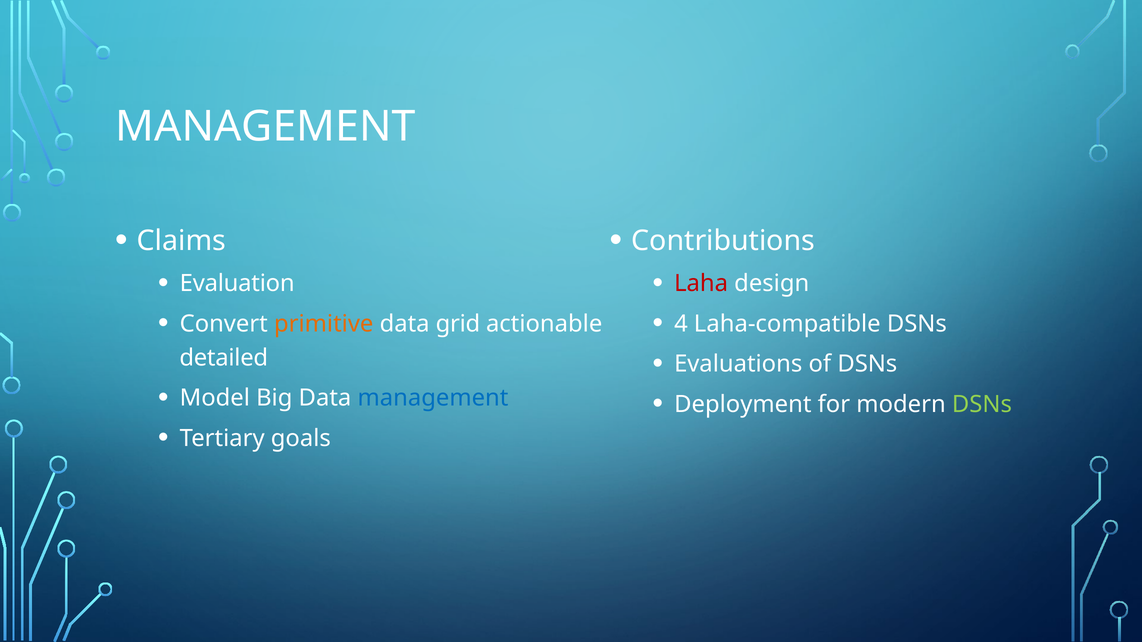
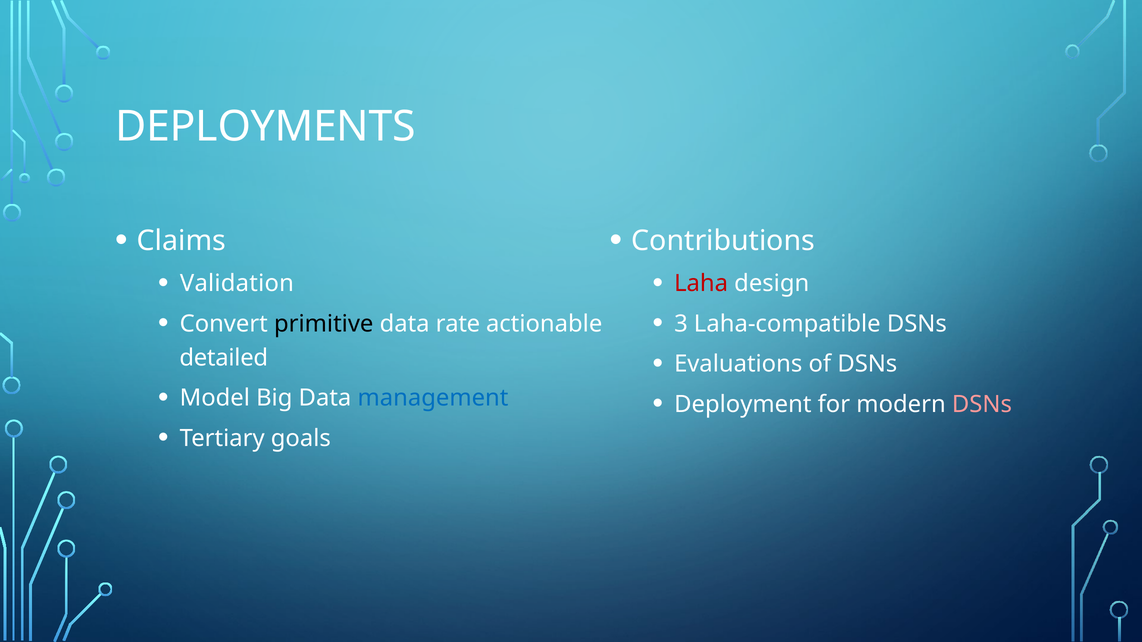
MANAGEMENT at (265, 127): MANAGEMENT -> DEPLOYMENTS
Evaluation: Evaluation -> Validation
primitive colour: orange -> black
grid: grid -> rate
4: 4 -> 3
DSNs at (982, 404) colour: light green -> pink
